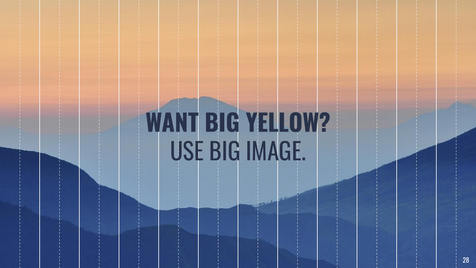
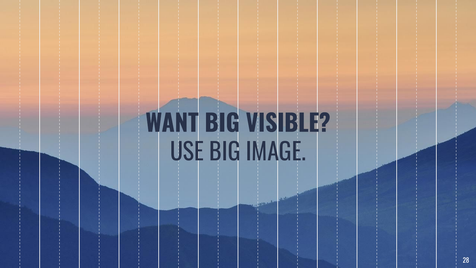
YELLOW: YELLOW -> VISIBLE
